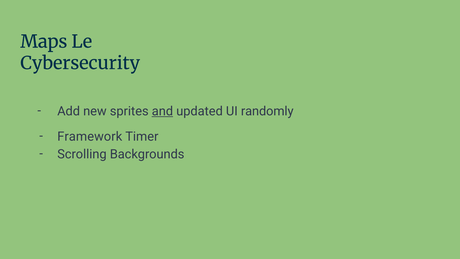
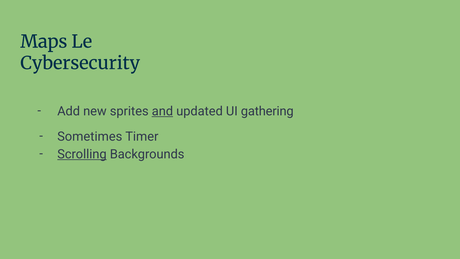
randomly: randomly -> gathering
Framework: Framework -> Sometimes
Scrolling underline: none -> present
